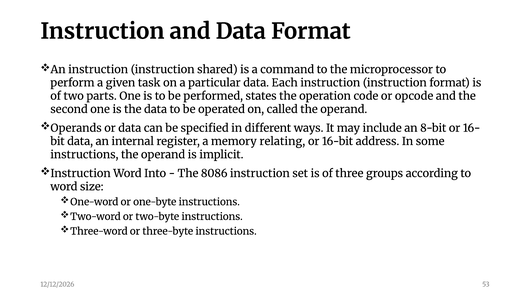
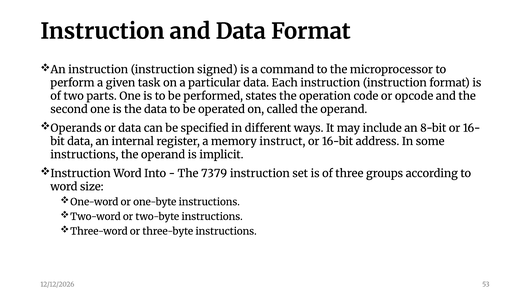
shared: shared -> signed
relating: relating -> instruct
8086: 8086 -> 7379
